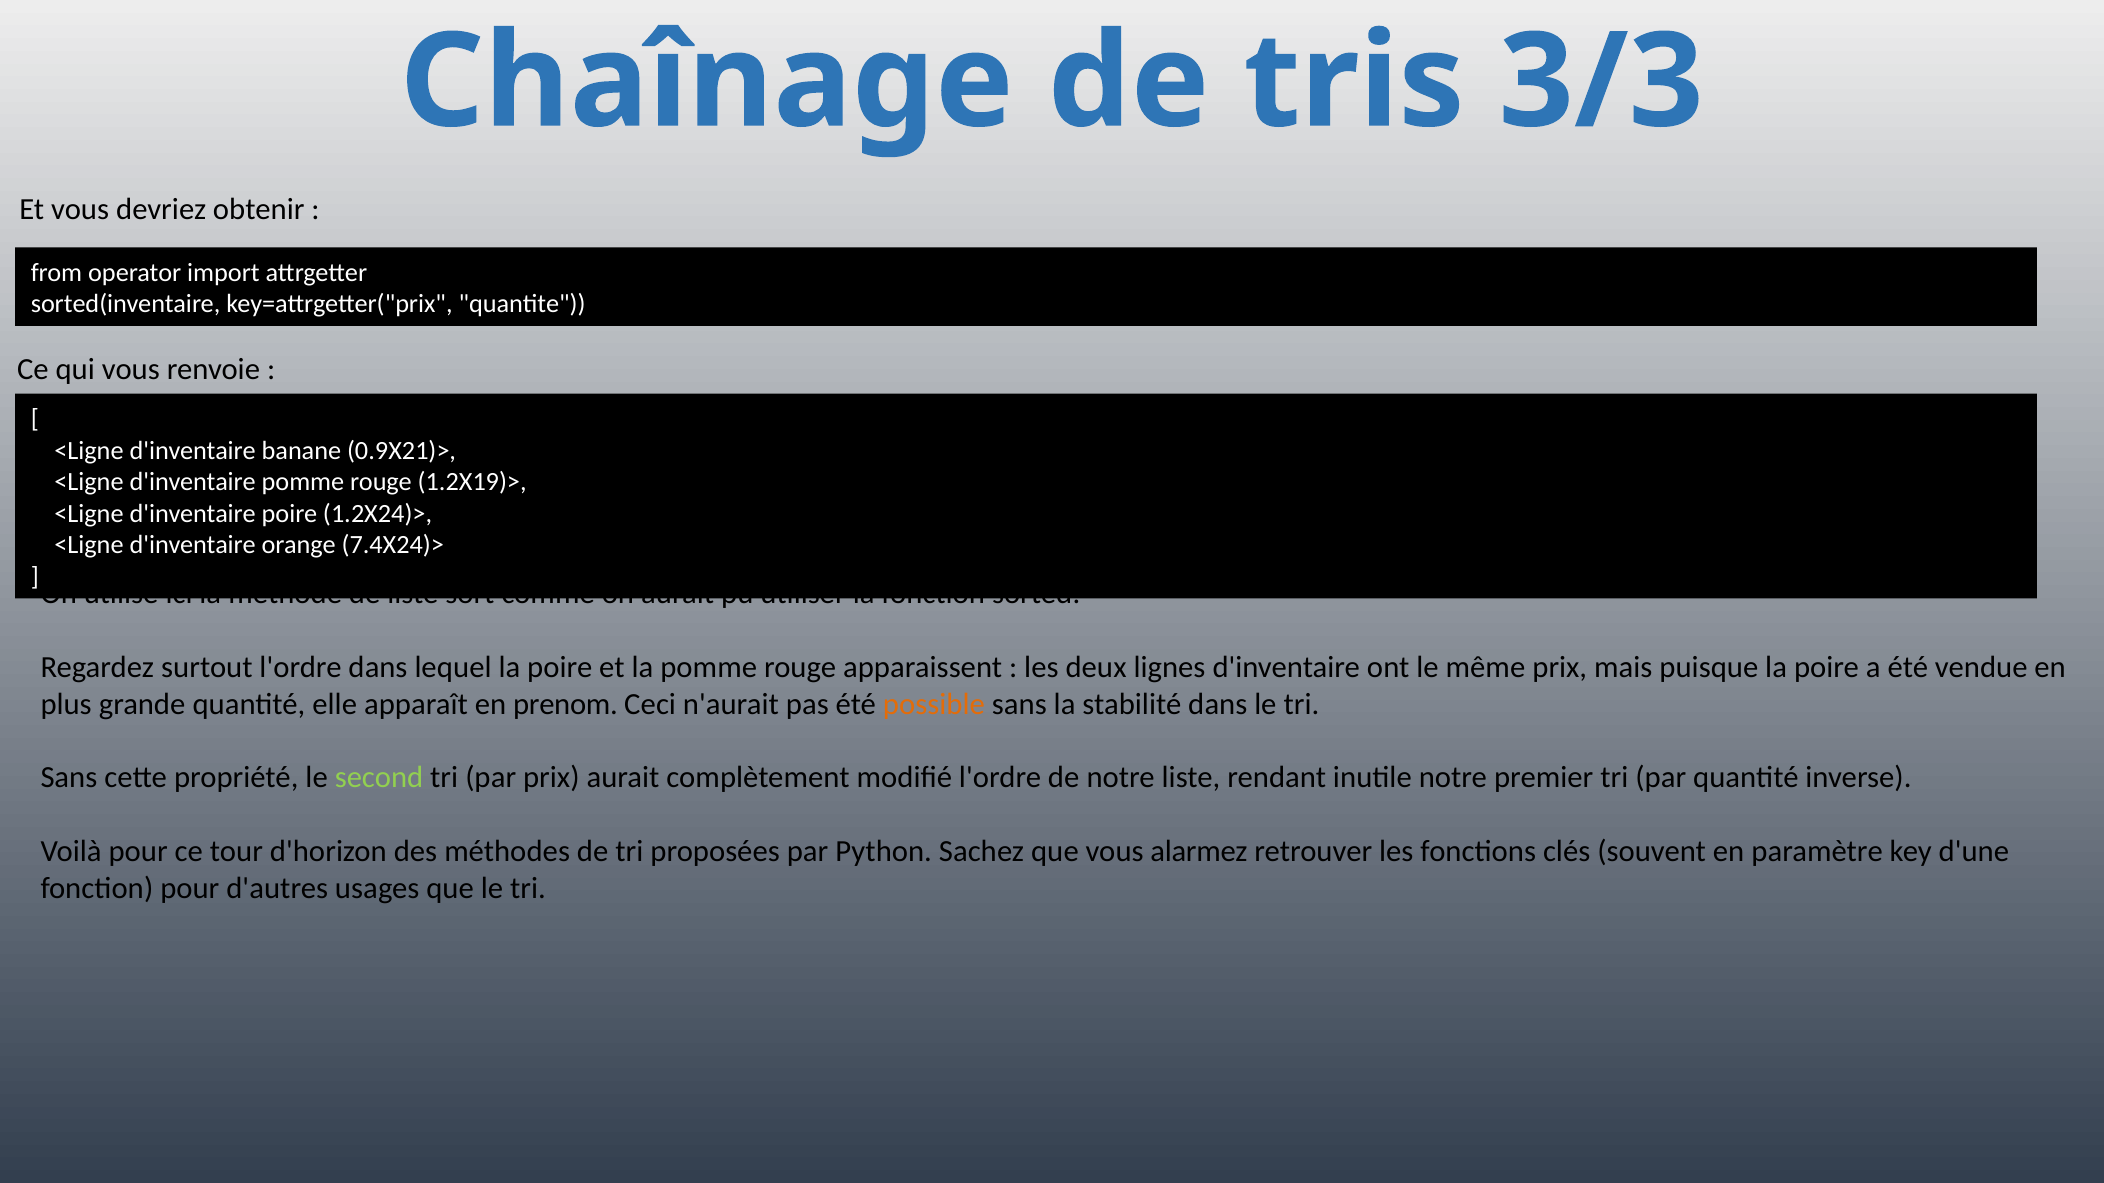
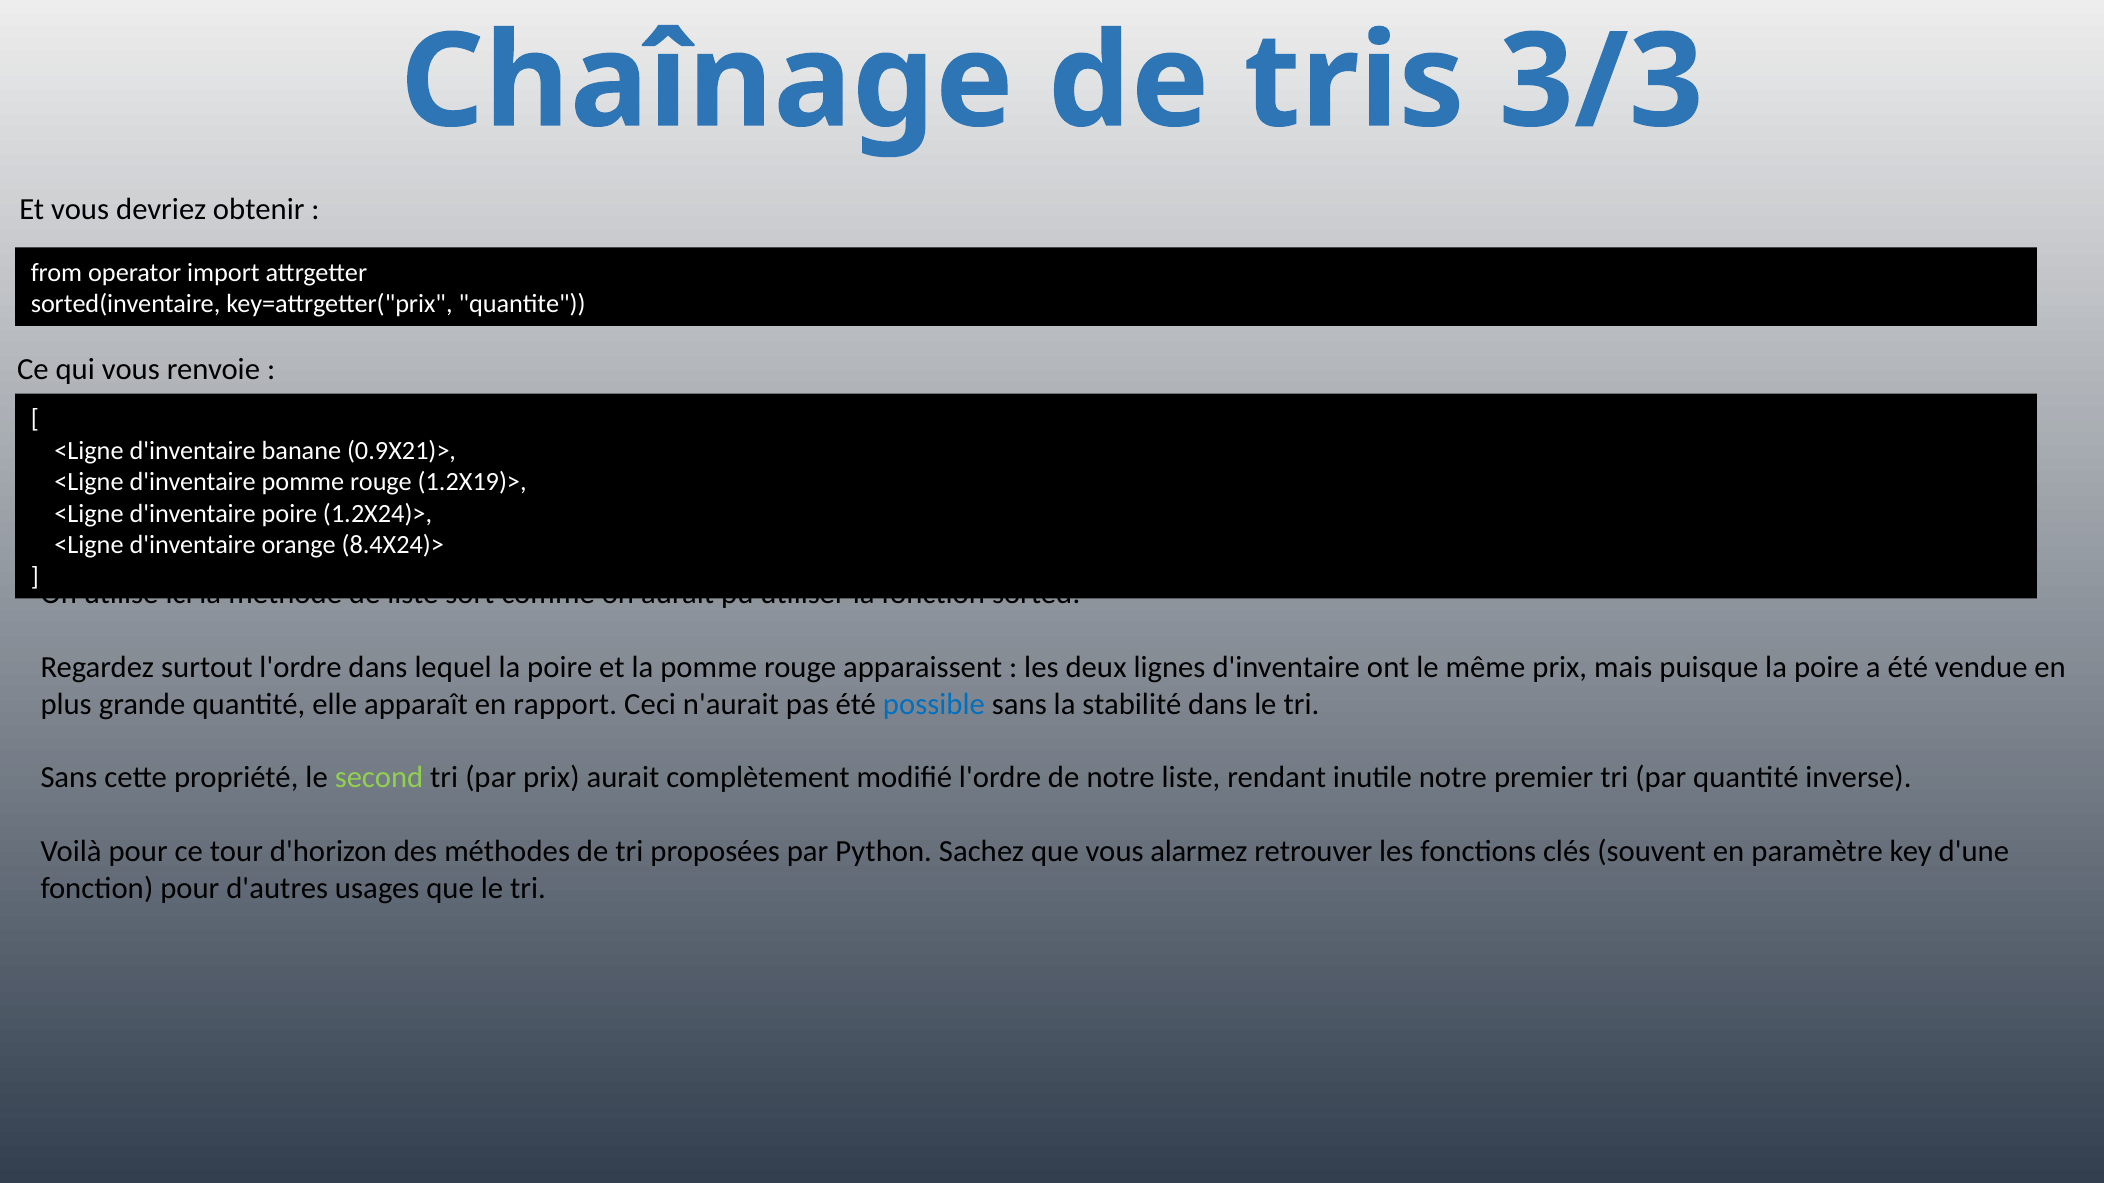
7.4X24)>: 7.4X24)> -> 8.4X24)>
prenom: prenom -> rapport
possible colour: orange -> blue
